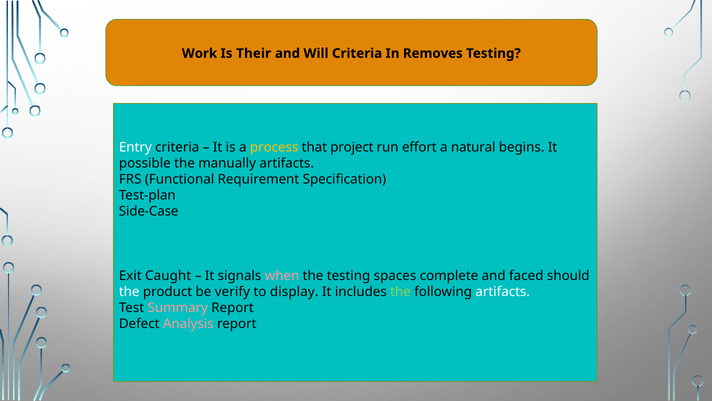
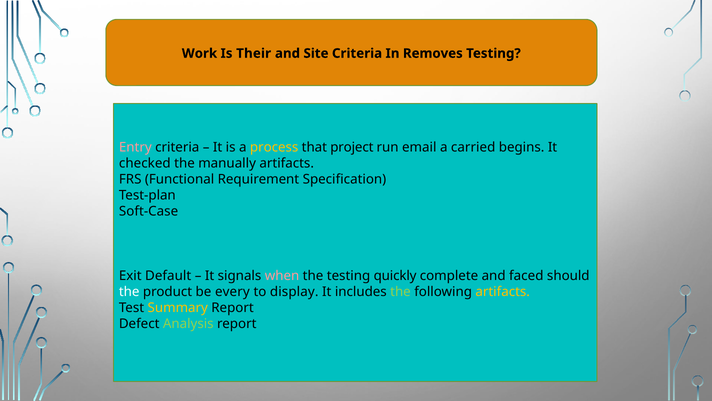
Will: Will -> Site
Entry colour: white -> pink
effort: effort -> email
natural: natural -> carried
possible: possible -> checked
Side-Case: Side-Case -> Soft-Case
Caught: Caught -> Default
spaces: spaces -> quickly
verify: verify -> every
artifacts at (503, 291) colour: white -> yellow
Summary colour: pink -> yellow
Analysis colour: pink -> light green
